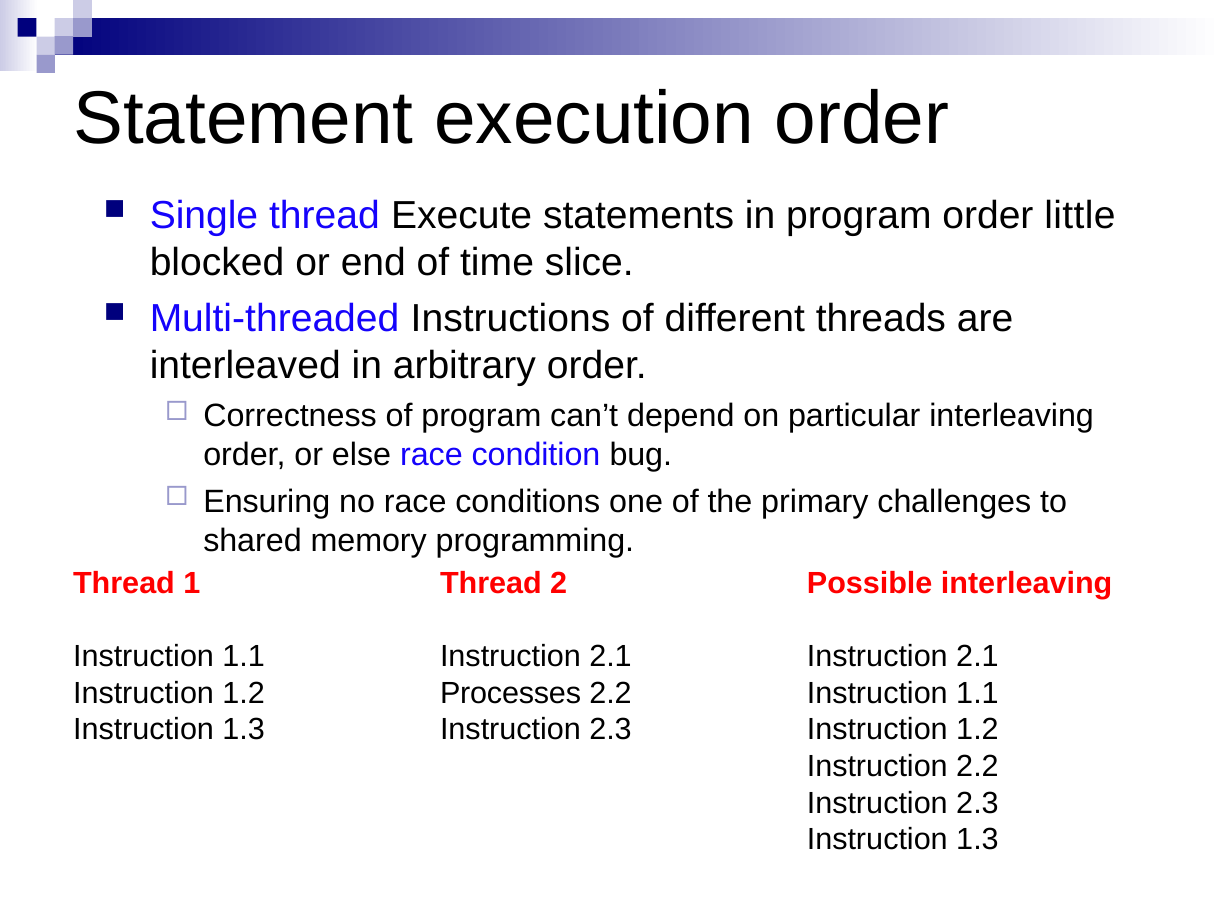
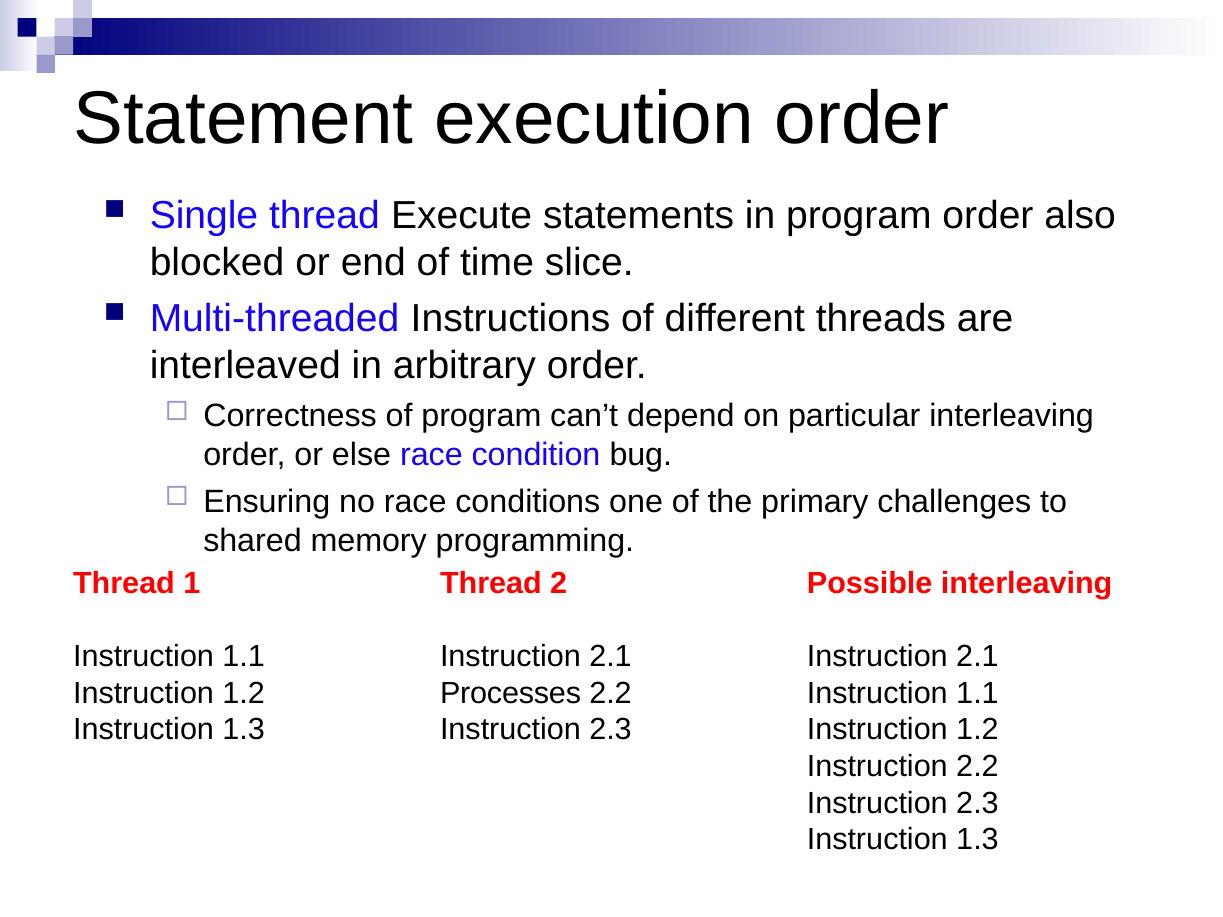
little: little -> also
